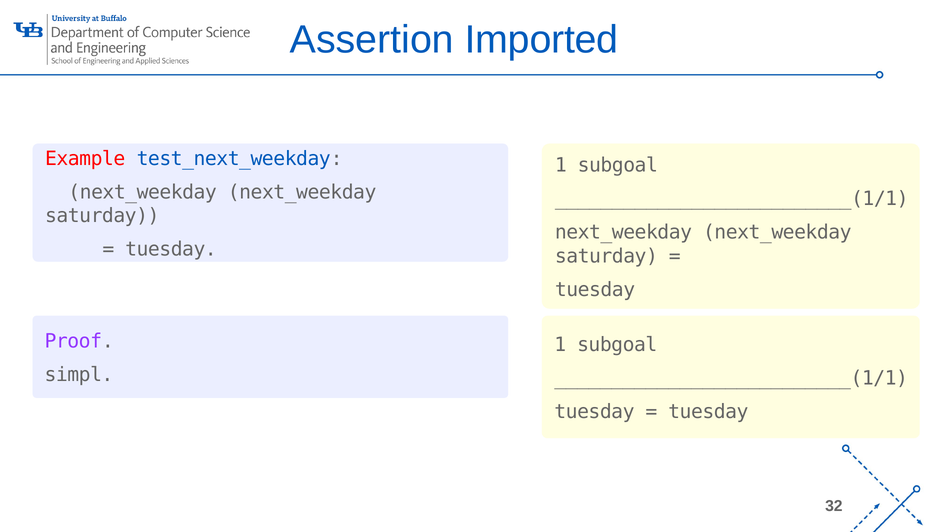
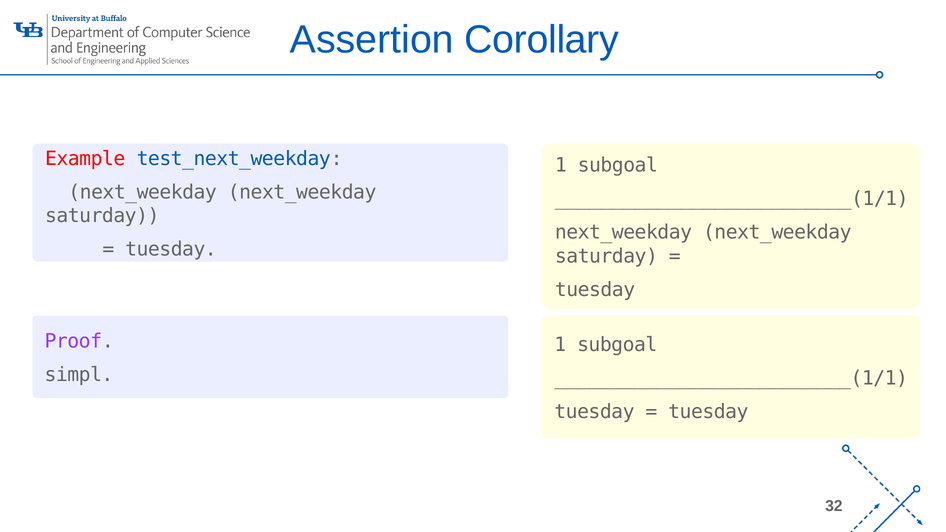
Imported: Imported -> Corollary
